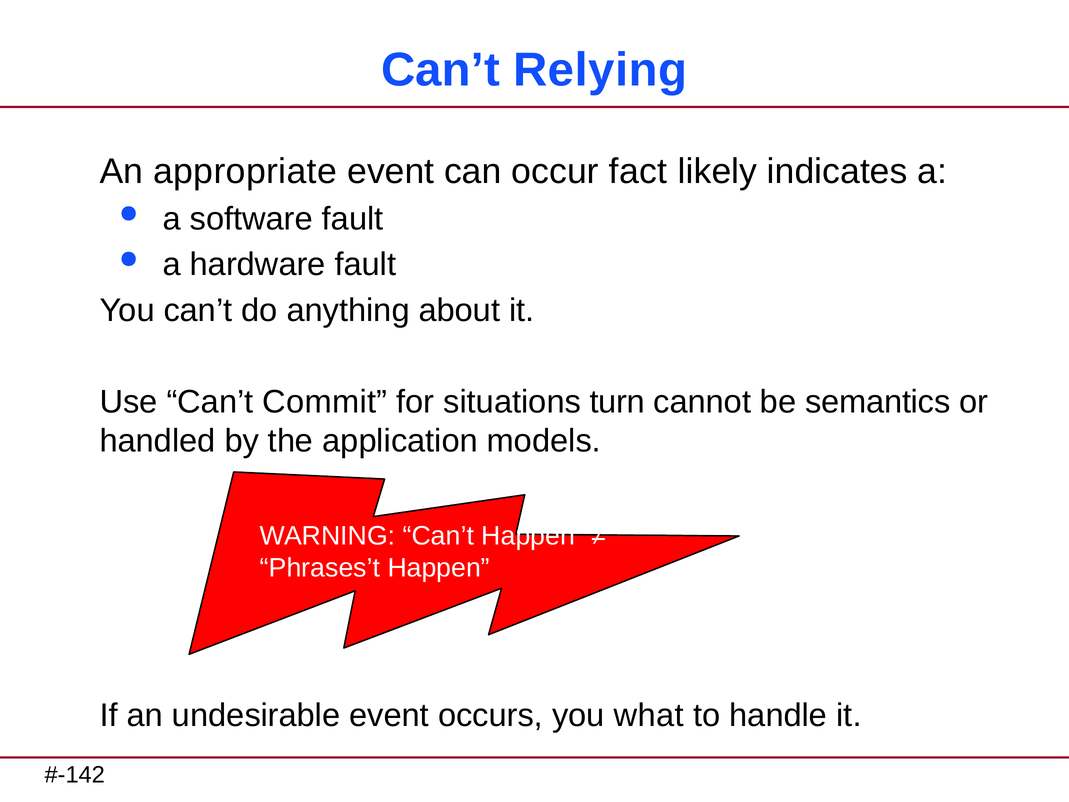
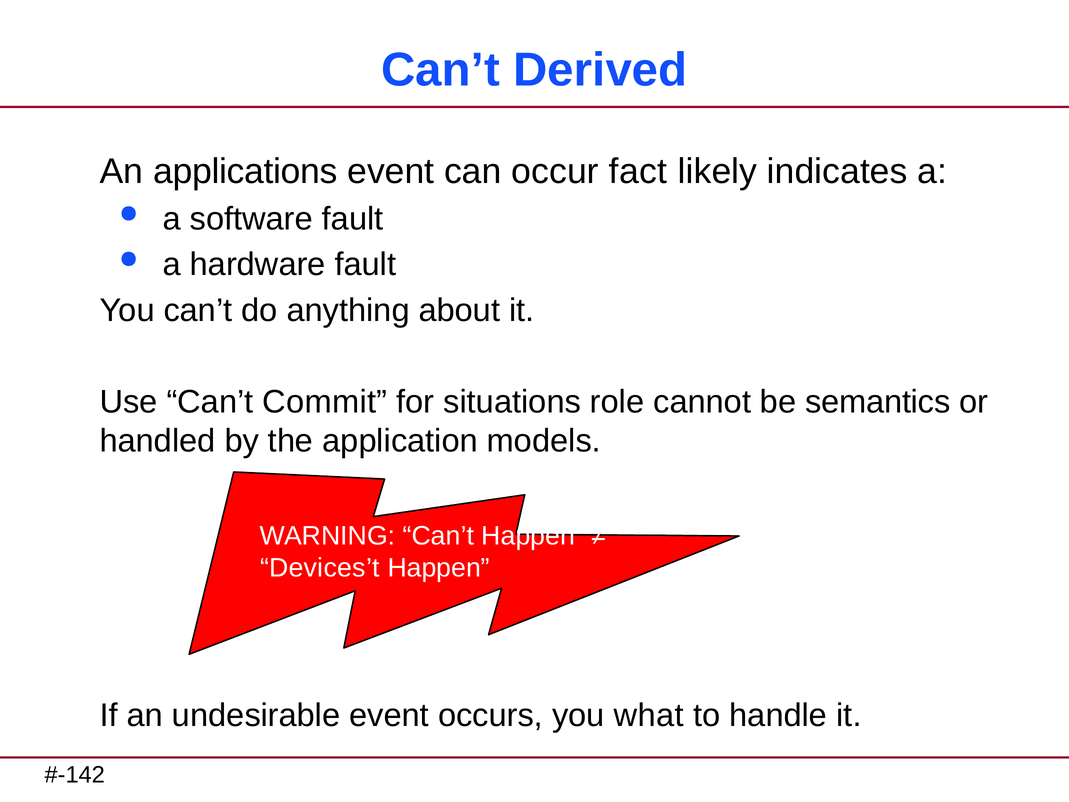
Relying: Relying -> Derived
appropriate: appropriate -> applications
turn: turn -> role
Phrases’t: Phrases’t -> Devices’t
